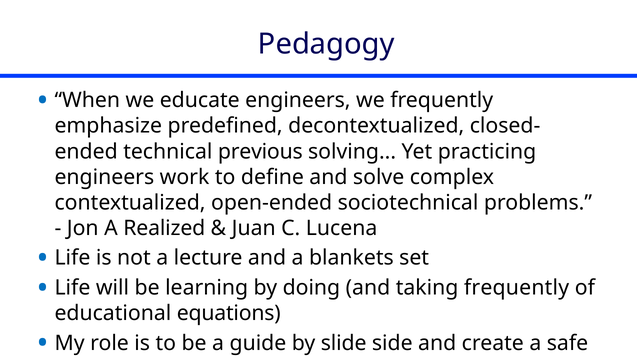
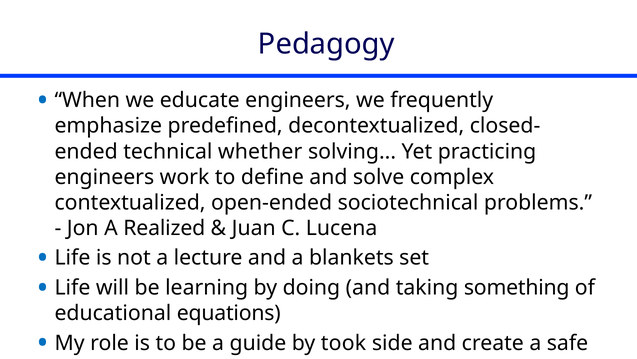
previous: previous -> whether
taking frequently: frequently -> something
slide: slide -> took
